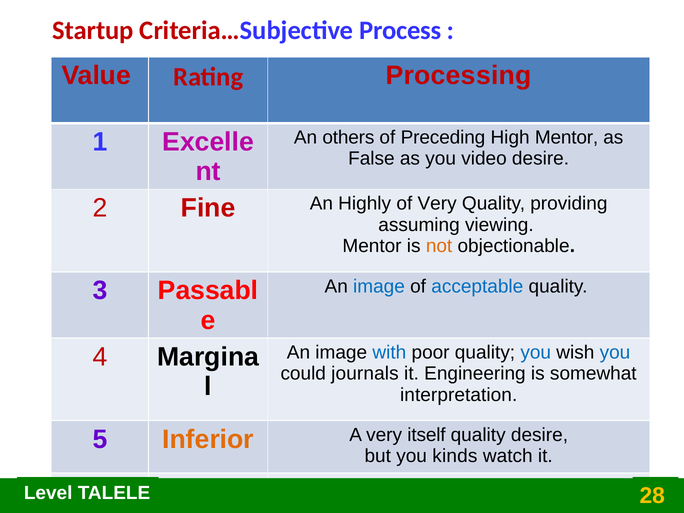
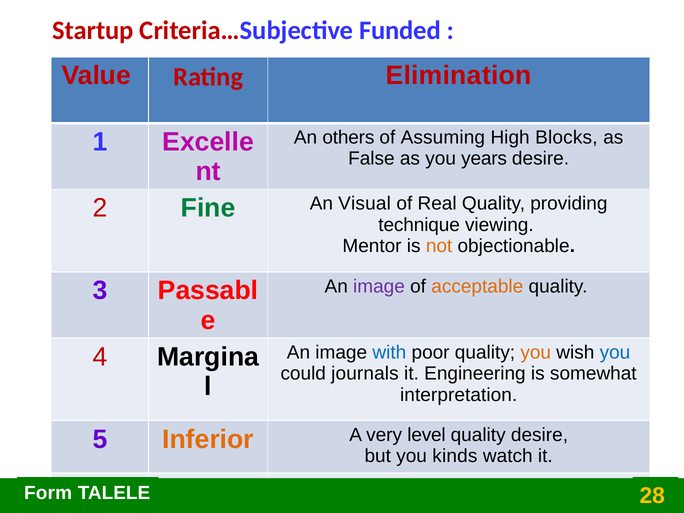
Process: Process -> Funded
Processing: Processing -> Elimination
Preceding: Preceding -> Assuming
High Mentor: Mentor -> Blocks
video: video -> years
Fine colour: red -> green
Highly: Highly -> Visual
of Very: Very -> Real
assuming: assuming -> technique
image at (379, 286) colour: blue -> purple
acceptable colour: blue -> orange
you at (536, 352) colour: blue -> orange
itself: itself -> level
Level: Level -> Form
